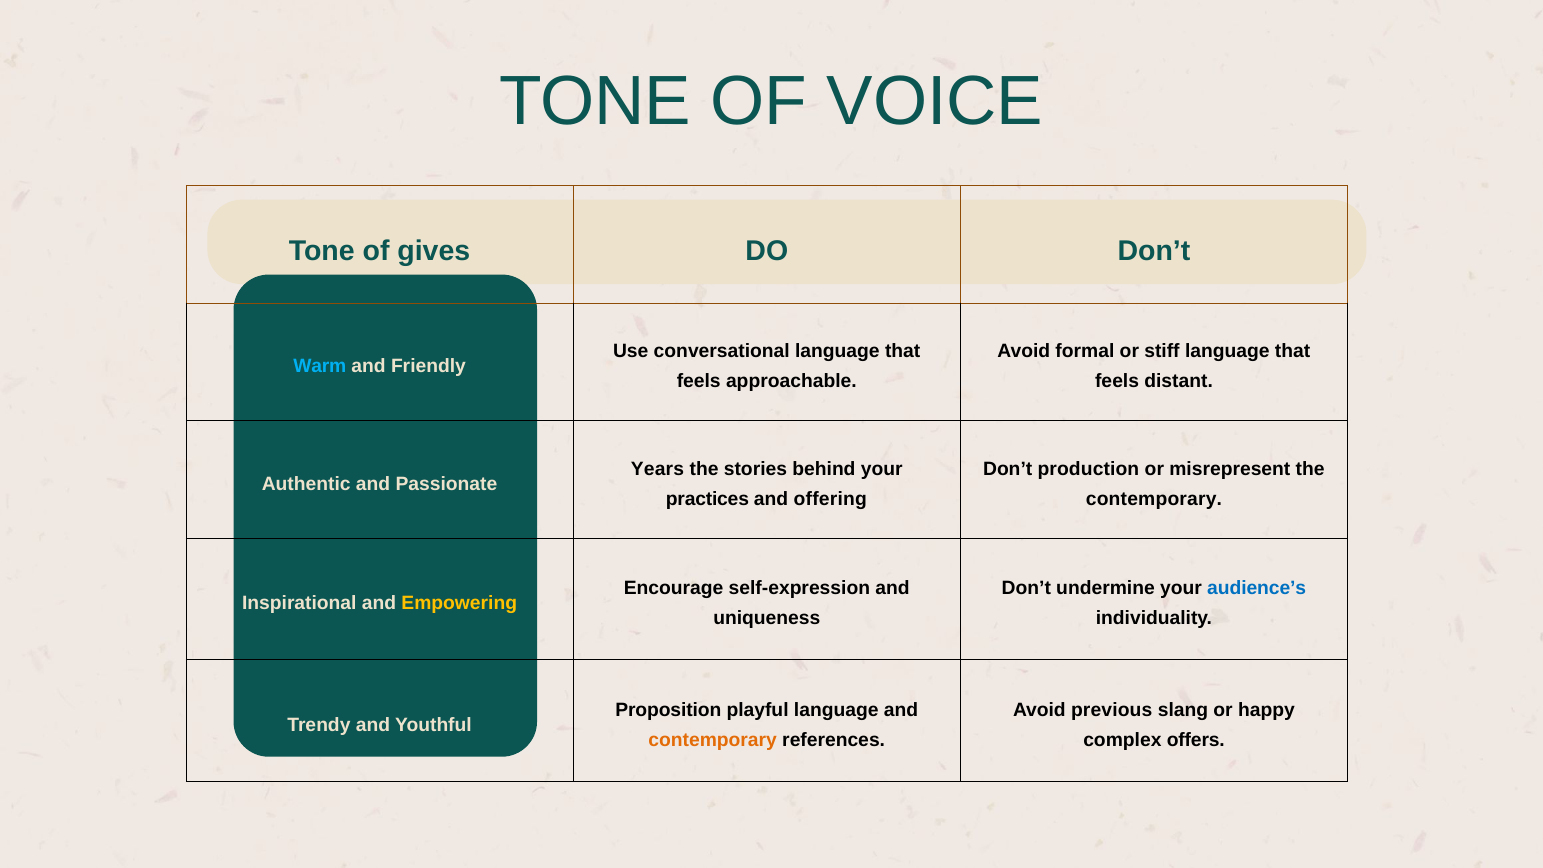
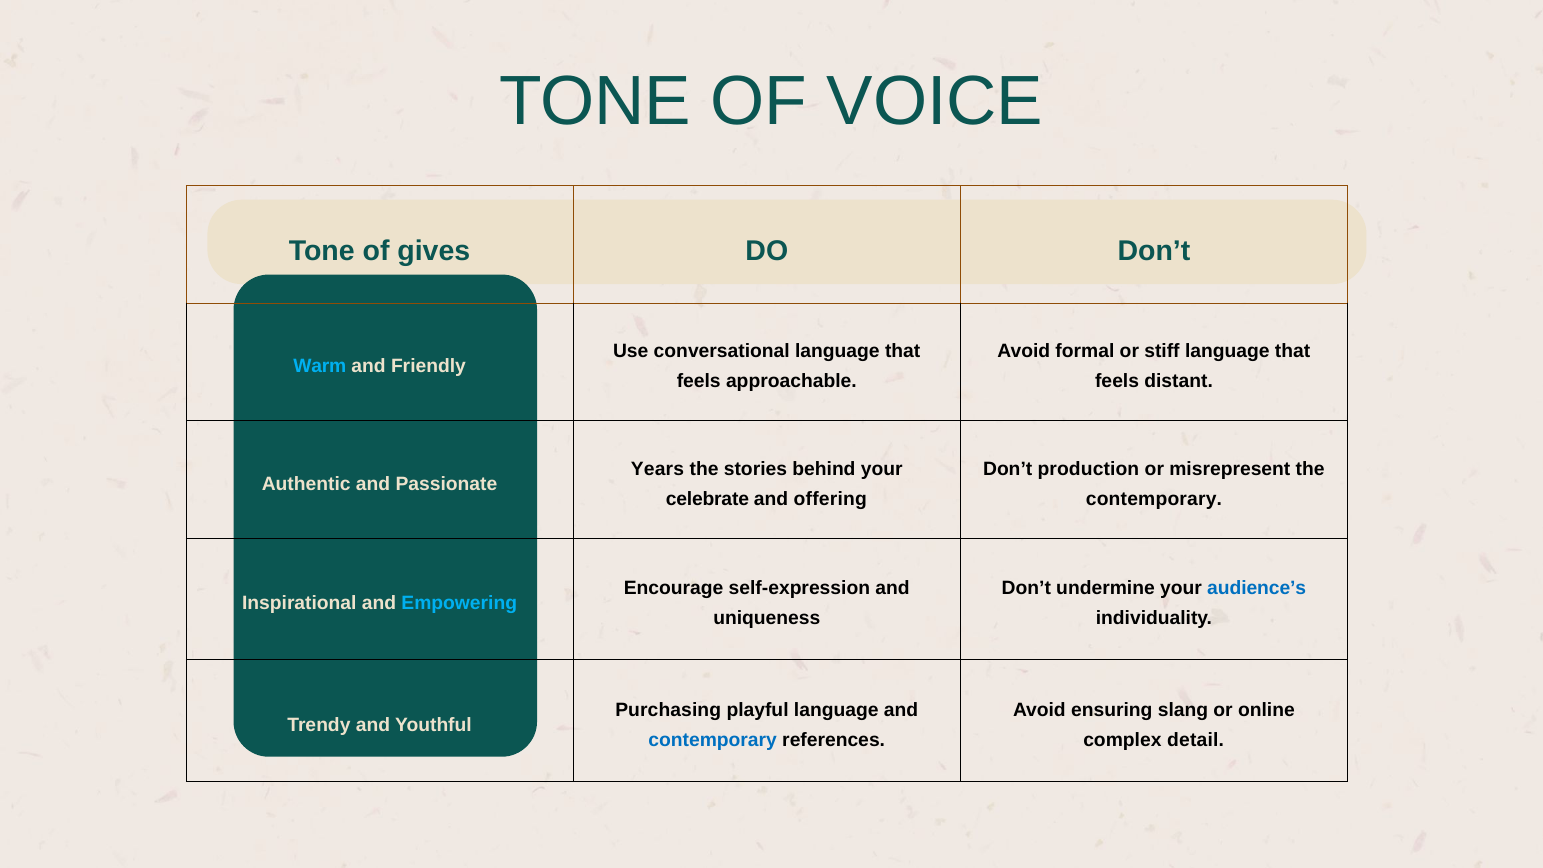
practices: practices -> celebrate
Empowering colour: yellow -> light blue
Proposition: Proposition -> Purchasing
previous: previous -> ensuring
happy: happy -> online
contemporary at (713, 740) colour: orange -> blue
offers: offers -> detail
